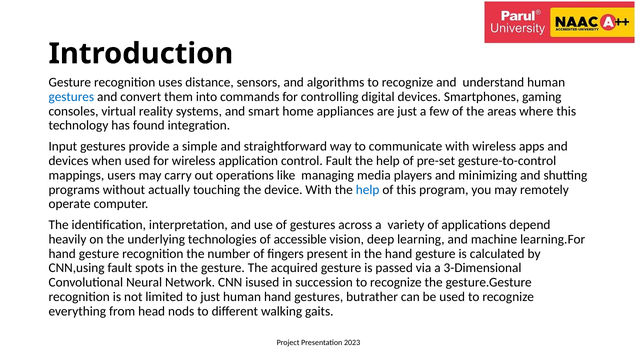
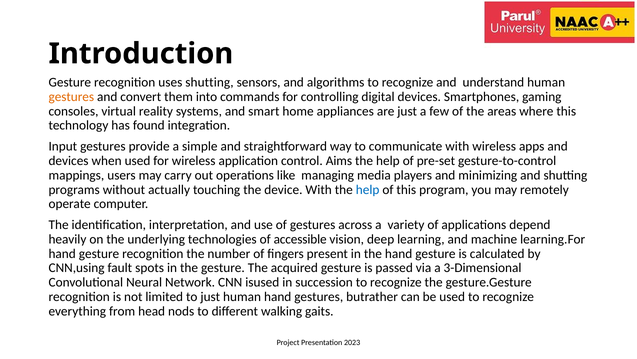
uses distance: distance -> shutting
gestures at (71, 97) colour: blue -> orange
control Fault: Fault -> Aims
